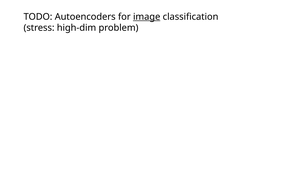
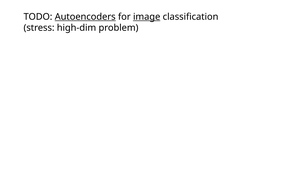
Autoencoders underline: none -> present
